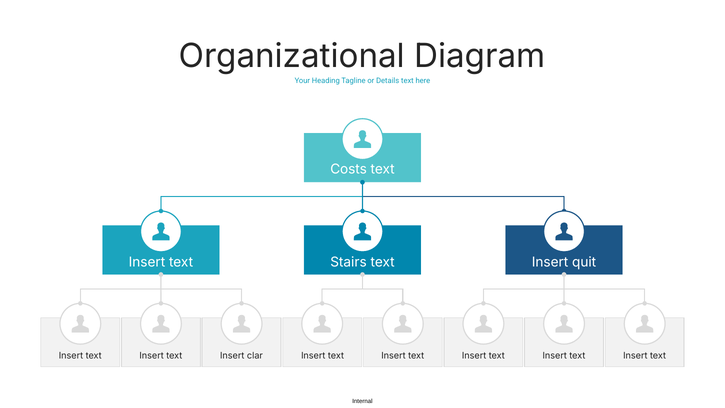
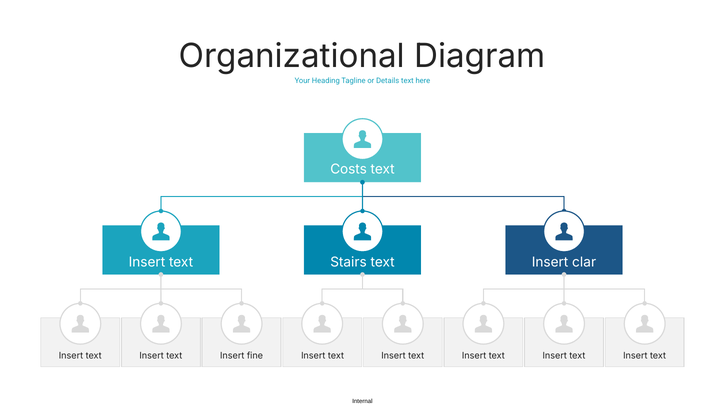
quit: quit -> clar
clar: clar -> fine
